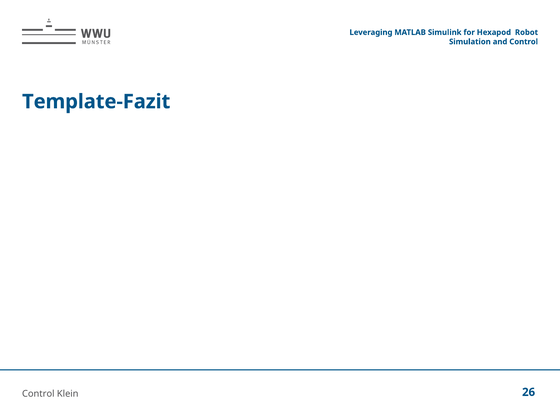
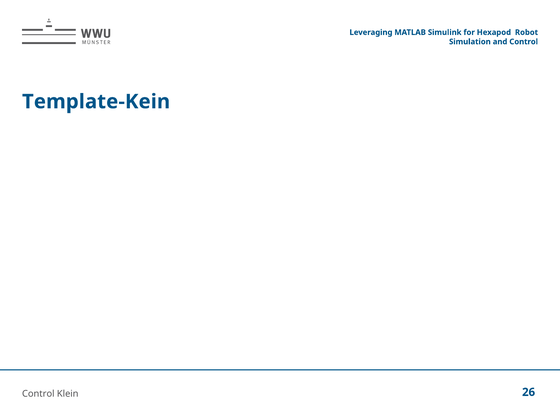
Template-Fazit: Template-Fazit -> Template-Kein
